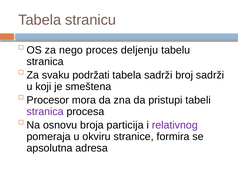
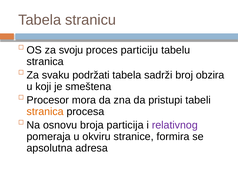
nego: nego -> svoju
deljenju: deljenju -> particiju
broj sadrži: sadrži -> obzira
stranica at (45, 111) colour: purple -> orange
